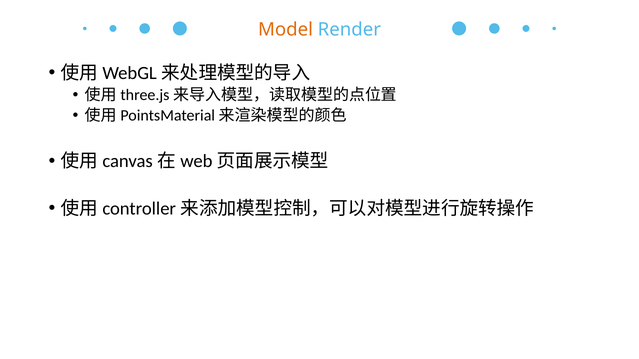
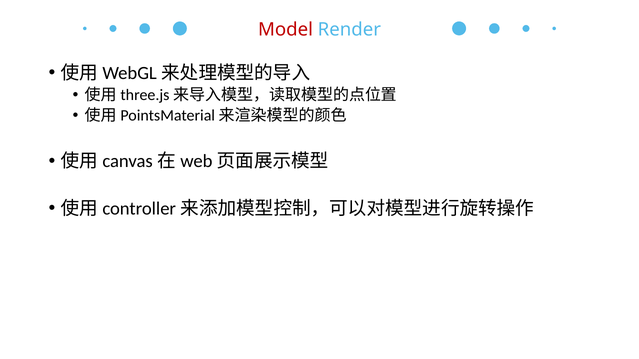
Model colour: orange -> red
